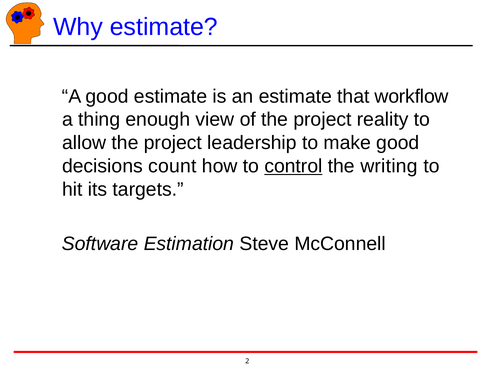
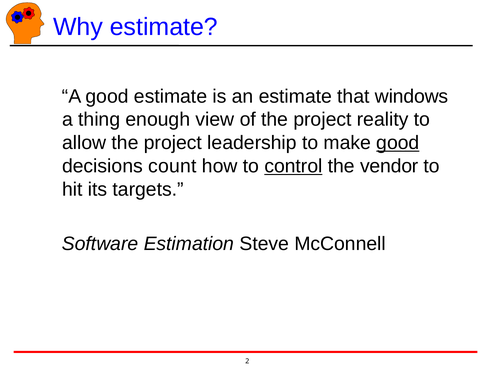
workflow: workflow -> windows
good at (398, 143) underline: none -> present
writing: writing -> vendor
